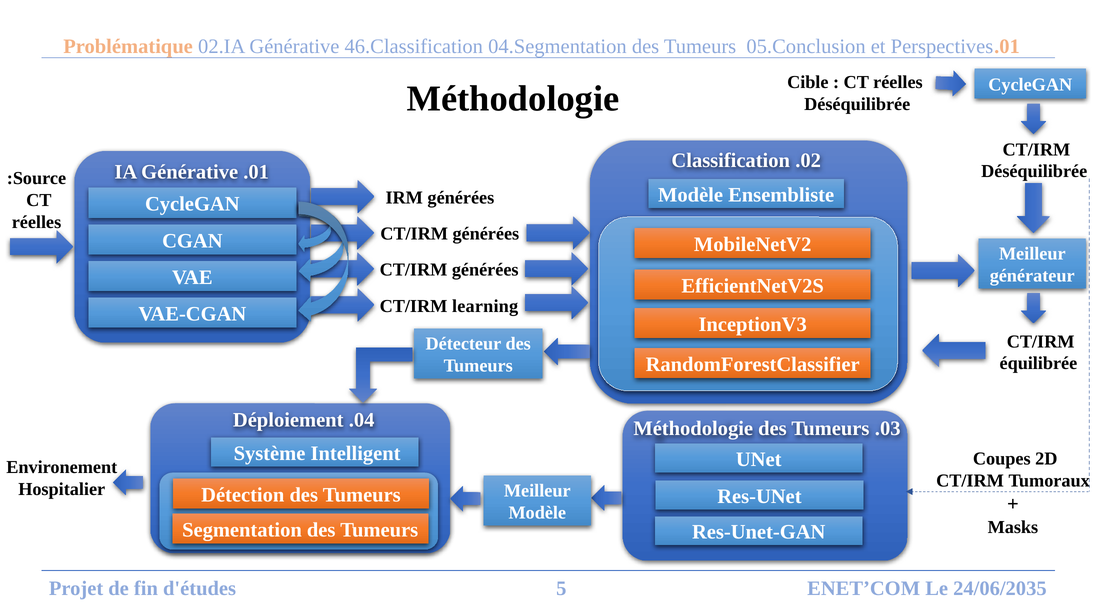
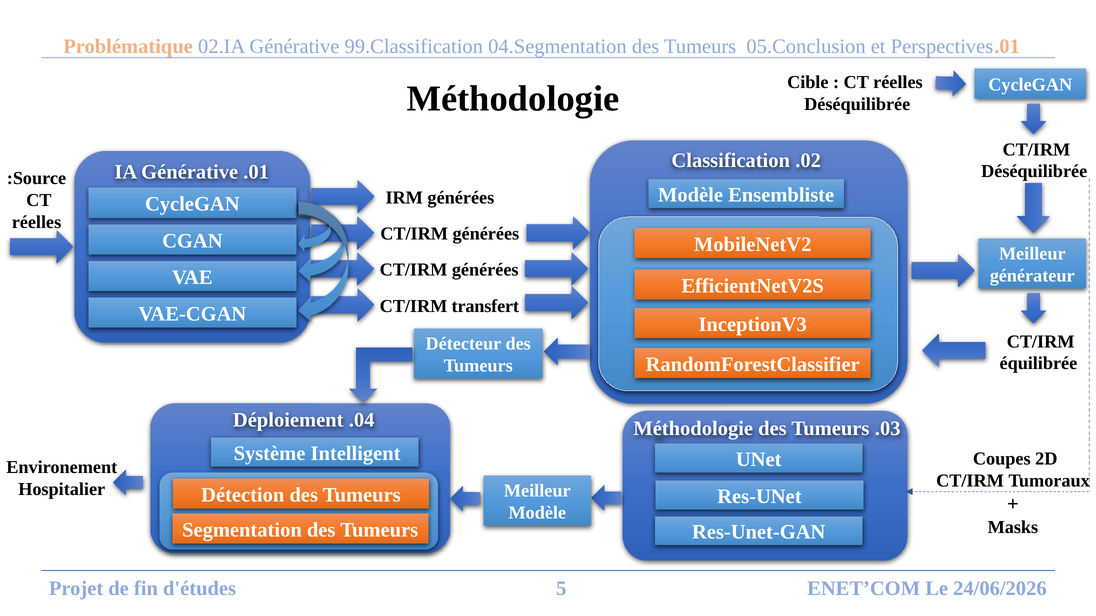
46.Classification: 46.Classification -> 99.Classification
learning: learning -> transfert
24/06/2035: 24/06/2035 -> 24/06/2026
